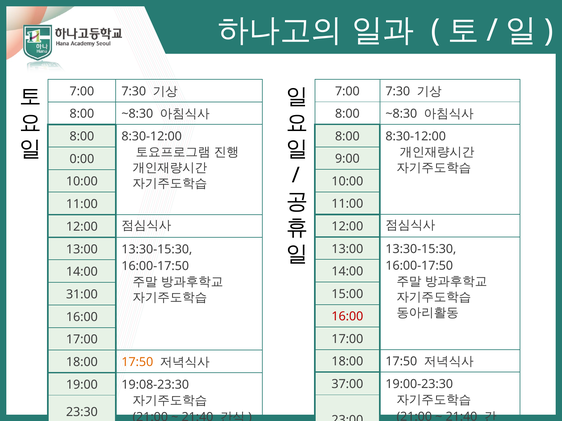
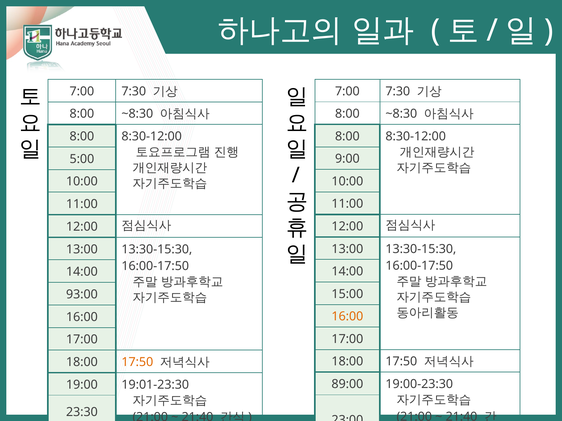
0:00: 0:00 -> 5:00
31:00: 31:00 -> 93:00
16:00 at (347, 317) colour: red -> orange
37:00: 37:00 -> 89:00
19:08-23:30: 19:08-23:30 -> 19:01-23:30
